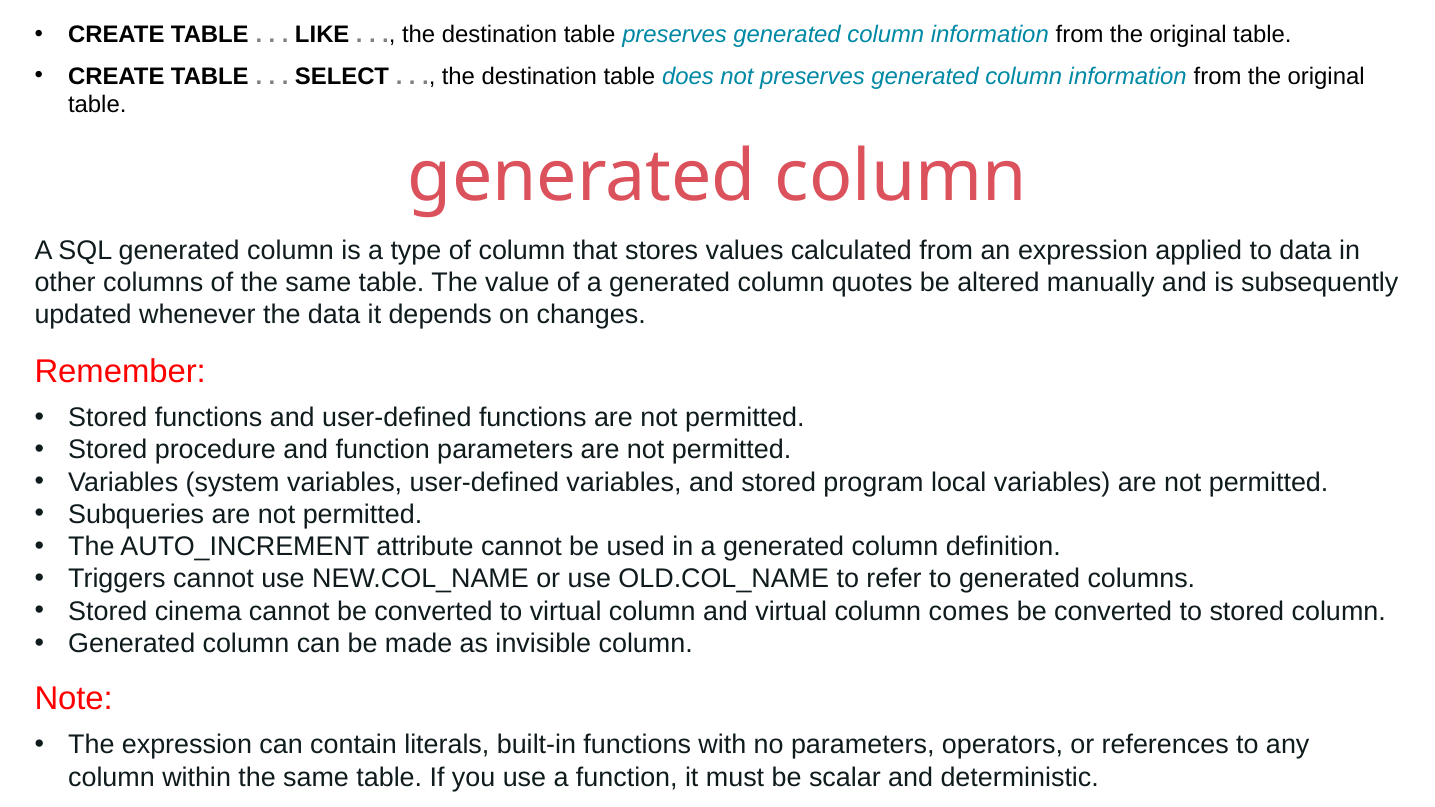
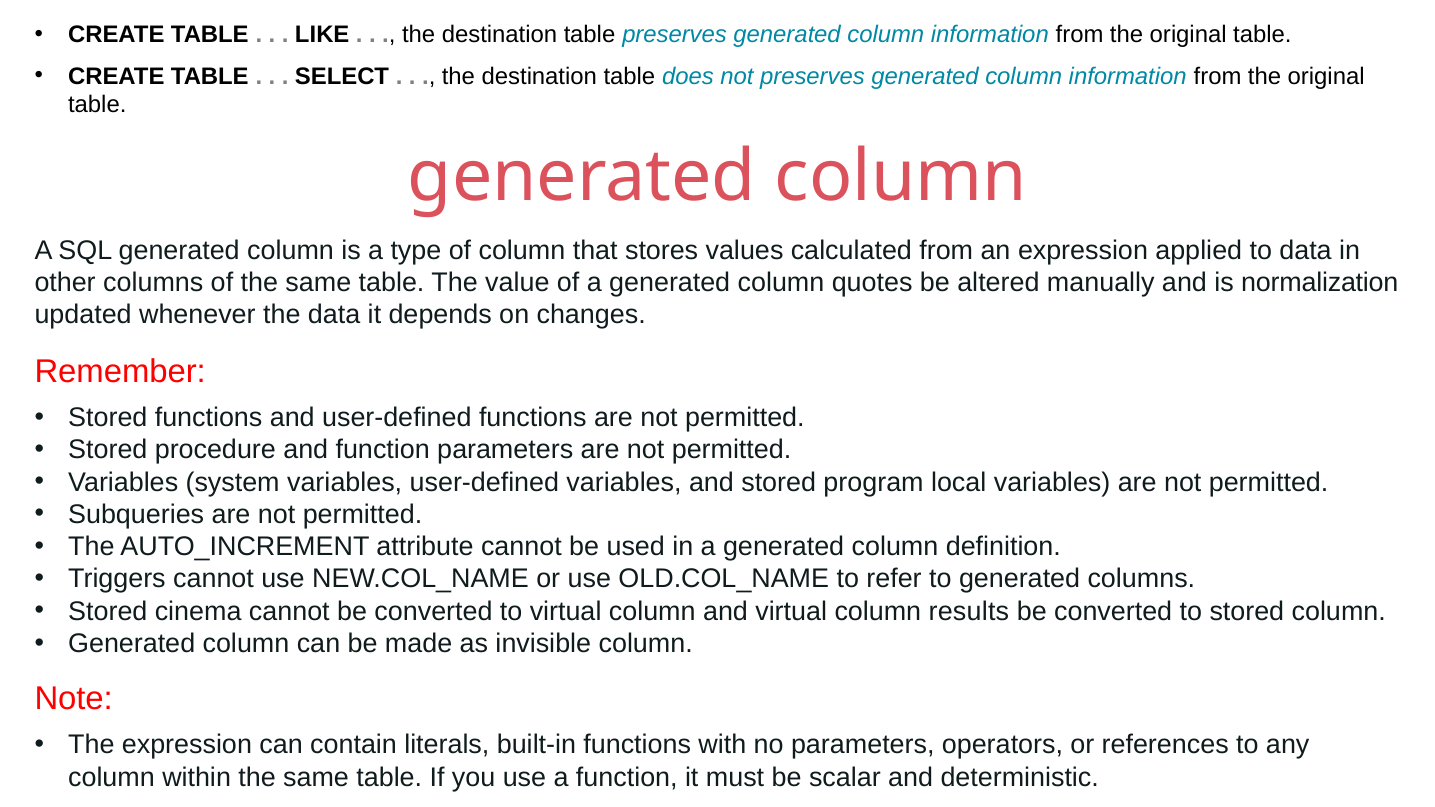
subsequently: subsequently -> normalization
comes: comes -> results
